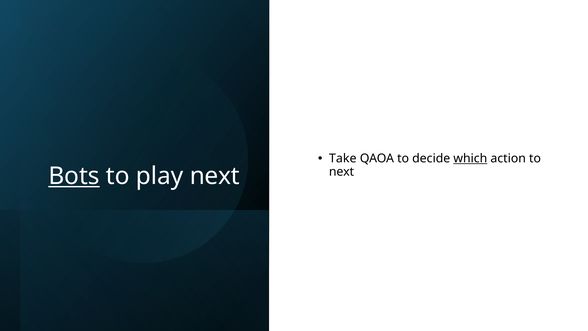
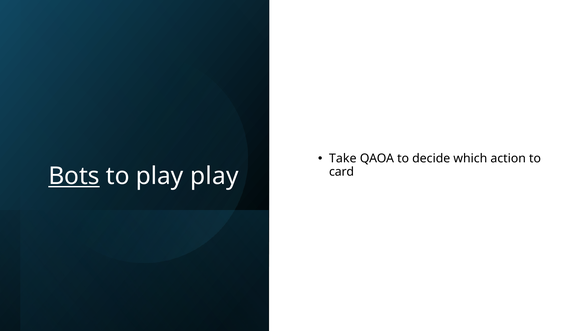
which underline: present -> none
next at (342, 172): next -> card
play next: next -> play
